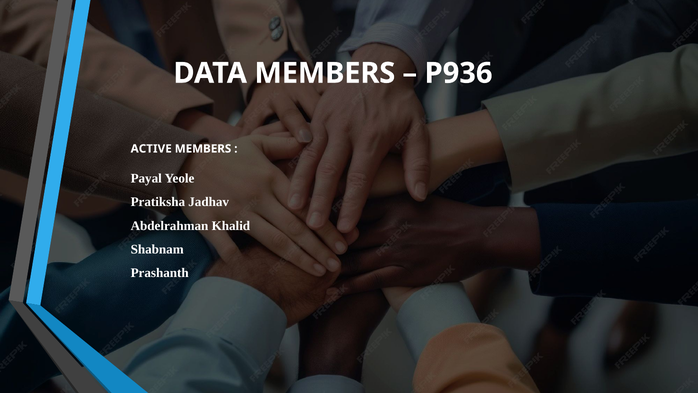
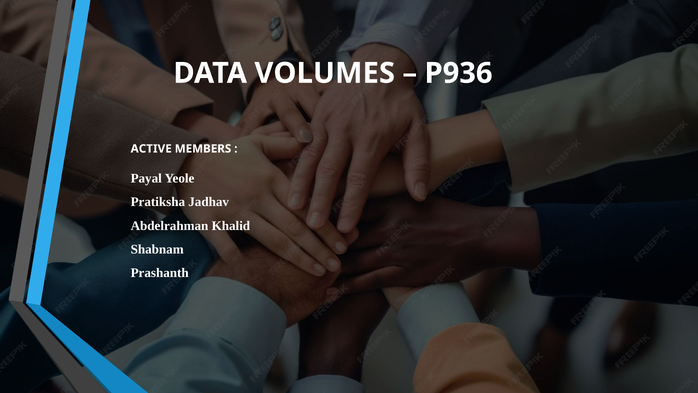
DATA MEMBERS: MEMBERS -> VOLUMES
